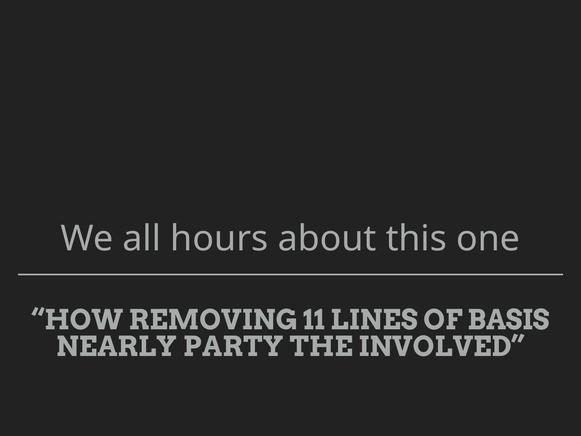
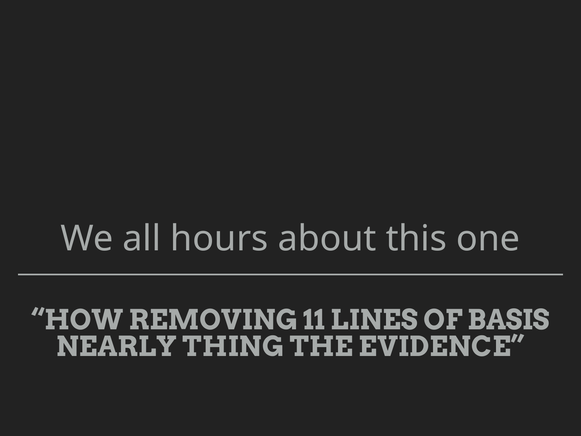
PARTY: PARTY -> THING
INVOLVED: INVOLVED -> EVIDENCE
